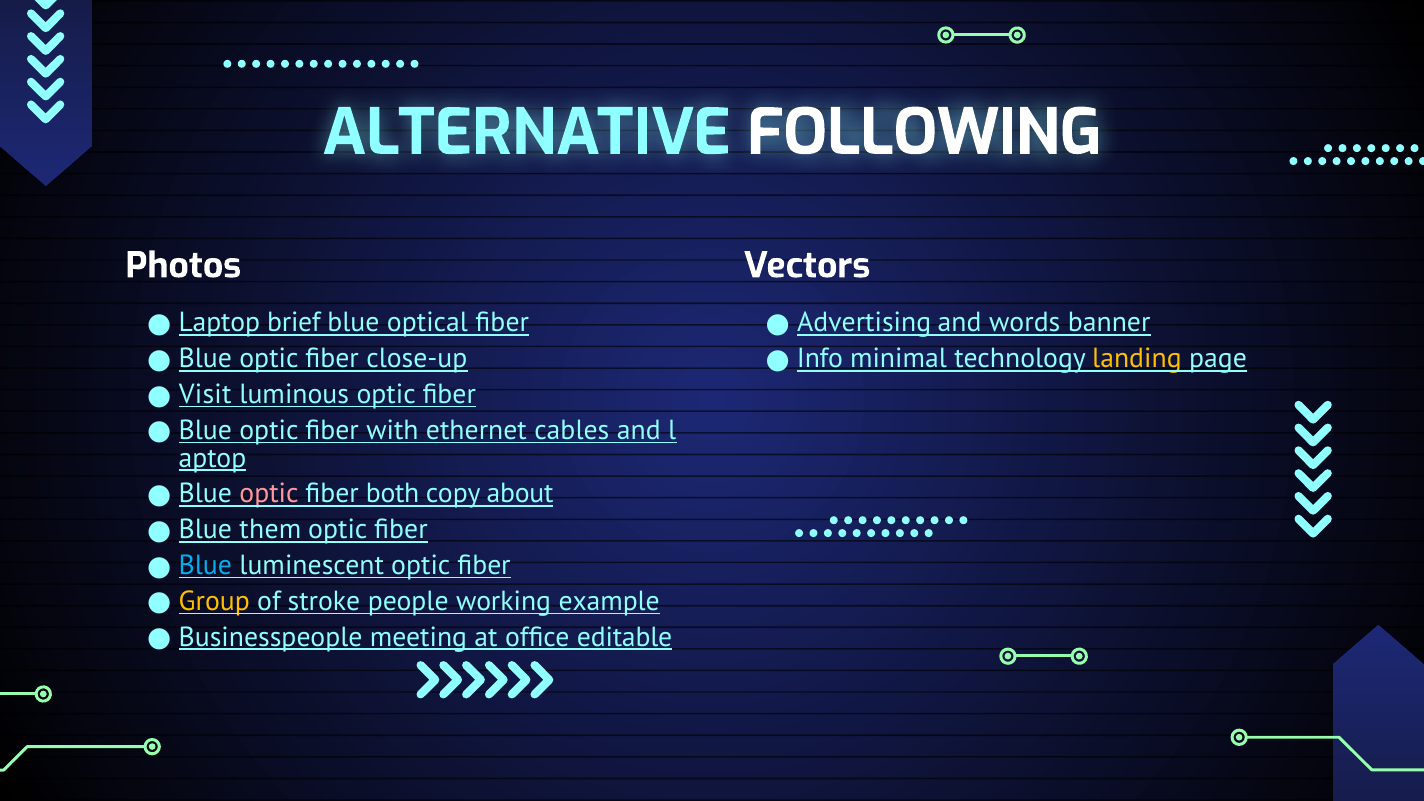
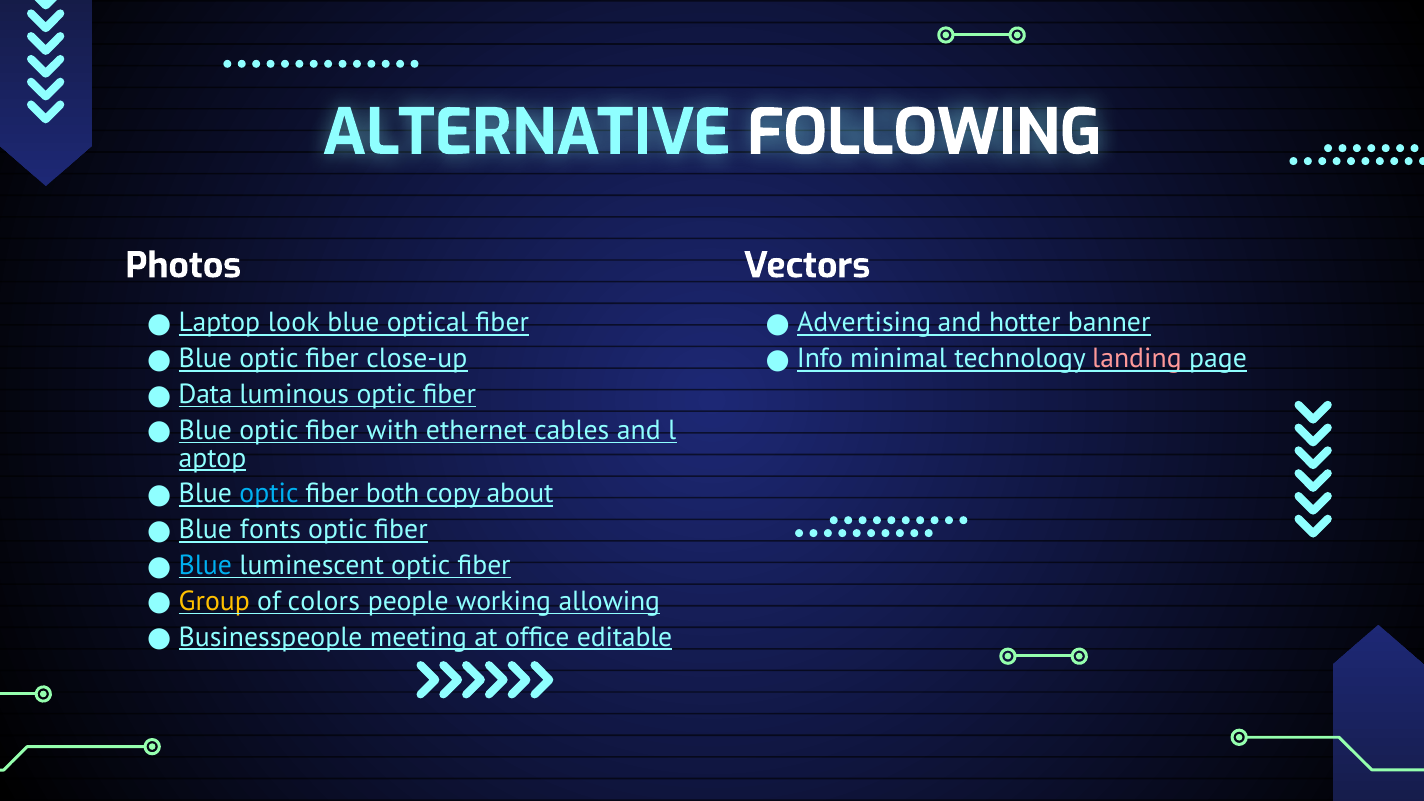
brief: brief -> look
words: words -> hotter
landing colour: yellow -> pink
Visit: Visit -> Data
optic at (269, 494) colour: pink -> light blue
them: them -> fonts
stroke: stroke -> colors
example: example -> allowing
